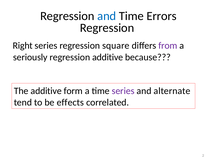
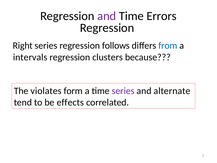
and at (107, 16) colour: blue -> purple
square: square -> follows
from colour: purple -> blue
seriously: seriously -> intervals
regression additive: additive -> clusters
The additive: additive -> violates
